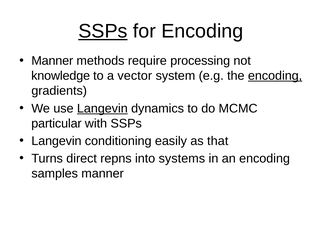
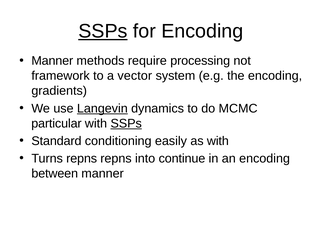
knowledge: knowledge -> framework
encoding at (275, 76) underline: present -> none
SSPs at (126, 124) underline: none -> present
Langevin at (56, 141): Langevin -> Standard
as that: that -> with
Turns direct: direct -> repns
systems: systems -> continue
samples: samples -> between
